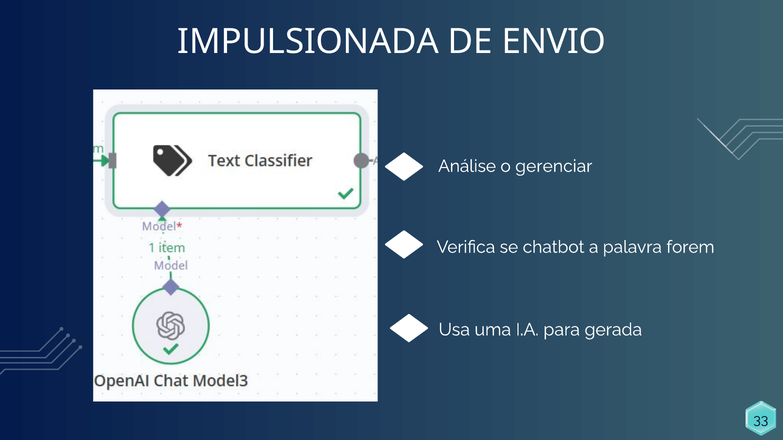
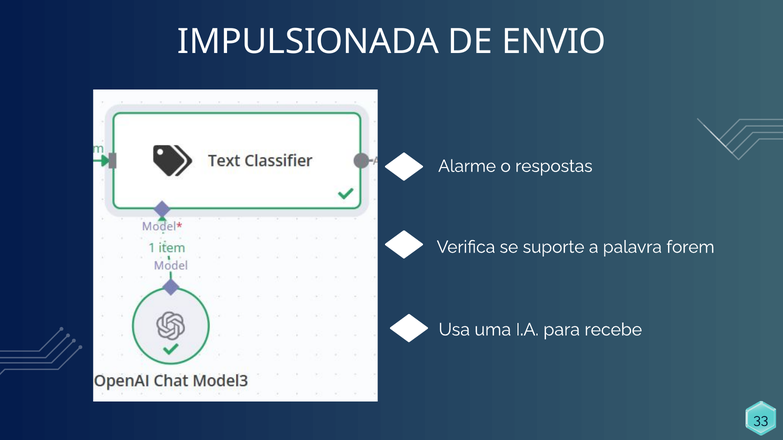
Análise: Análise -> Alarme
gerenciar: gerenciar -> respostas
chatbot: chatbot -> suporte
gerada: gerada -> recebe
